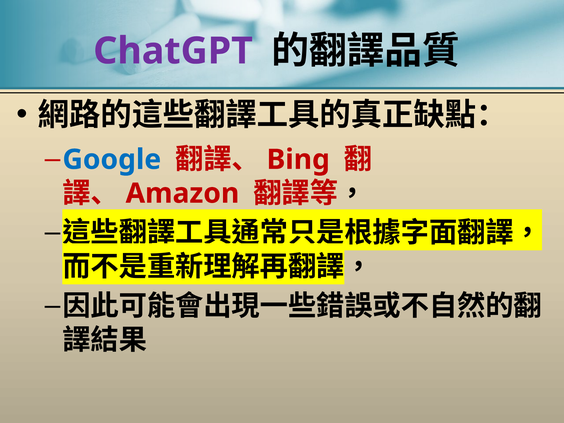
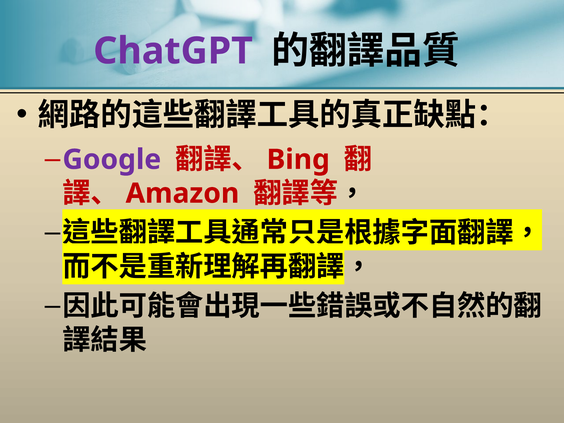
Google colour: blue -> purple
